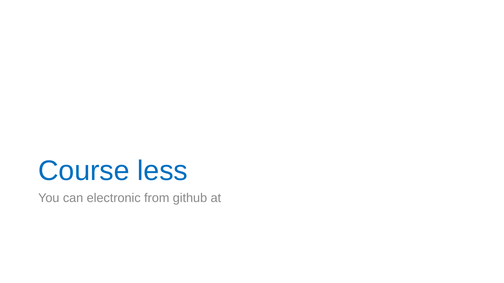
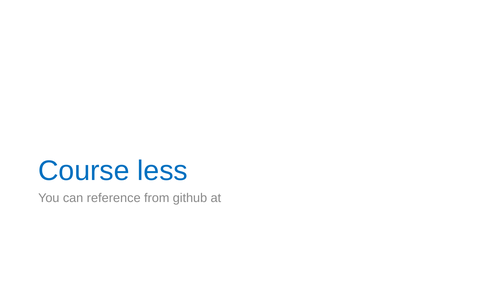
electronic: electronic -> reference
